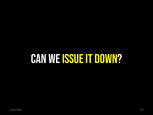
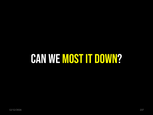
ISSUE: ISSUE -> MOST
